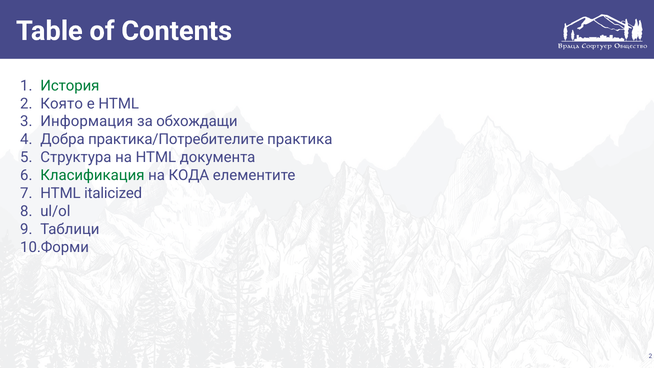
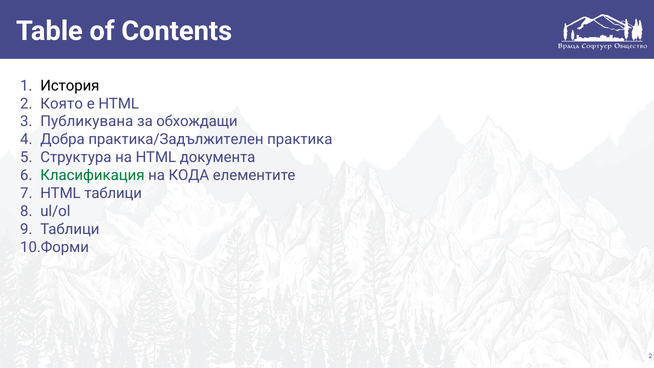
История colour: green -> black
Информация: Информация -> Публикувана
практика/Потребителите: практика/Потребителите -> практика/Задължителен
HTML italicized: italicized -> таблици
